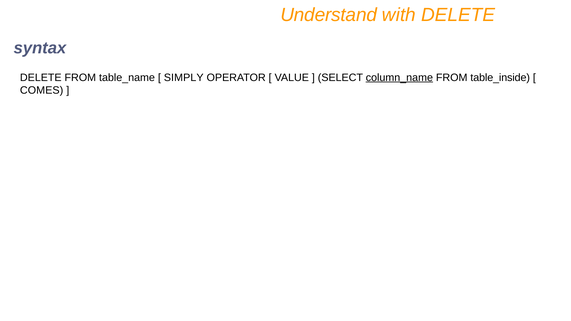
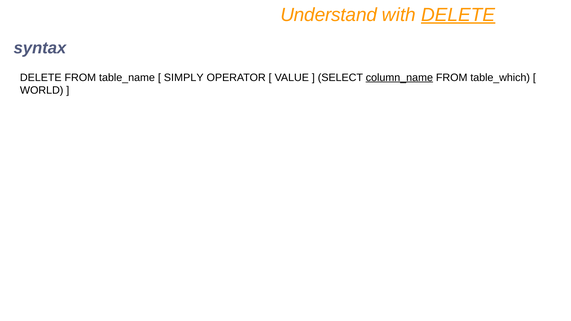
DELETE at (458, 15) underline: none -> present
table_inside: table_inside -> table_which
COMES: COMES -> WORLD
